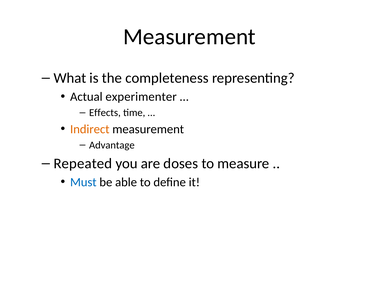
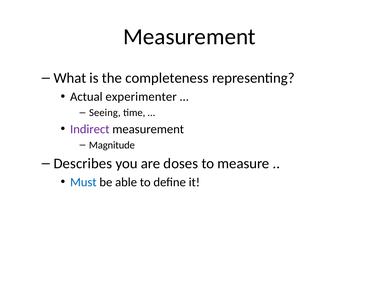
Effects: Effects -> Seeing
Indirect colour: orange -> purple
Advantage: Advantage -> Magnitude
Repeated: Repeated -> Describes
